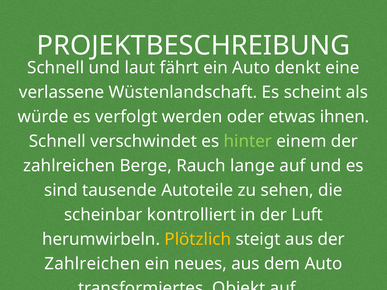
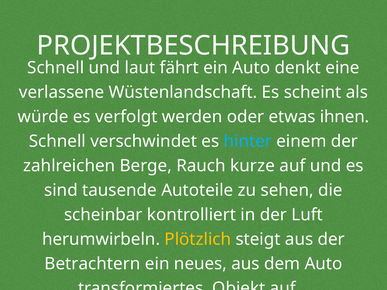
hinter colour: light green -> light blue
lange: lange -> kurze
Zahlreichen at (92, 264): Zahlreichen -> Betrachtern
